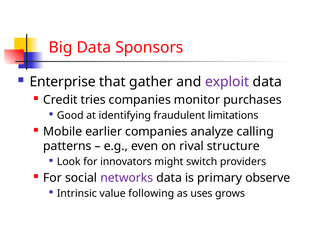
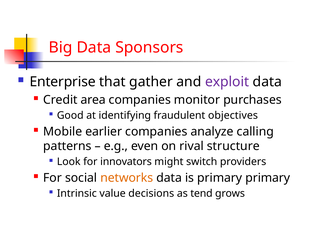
tries: tries -> area
limitations: limitations -> objectives
networks colour: purple -> orange
primary observe: observe -> primary
following: following -> decisions
uses: uses -> tend
